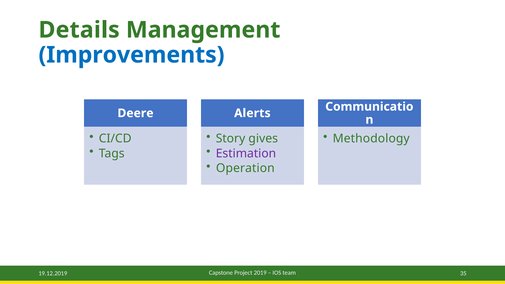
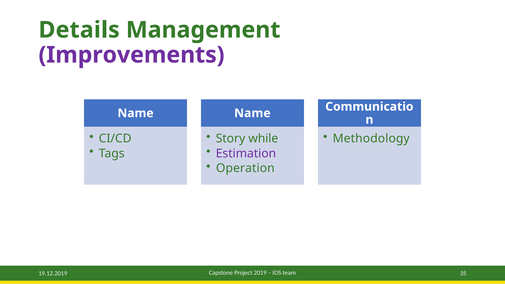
Improvements colour: blue -> purple
Deere at (135, 113): Deere -> Name
Alerts at (252, 113): Alerts -> Name
gives: gives -> while
